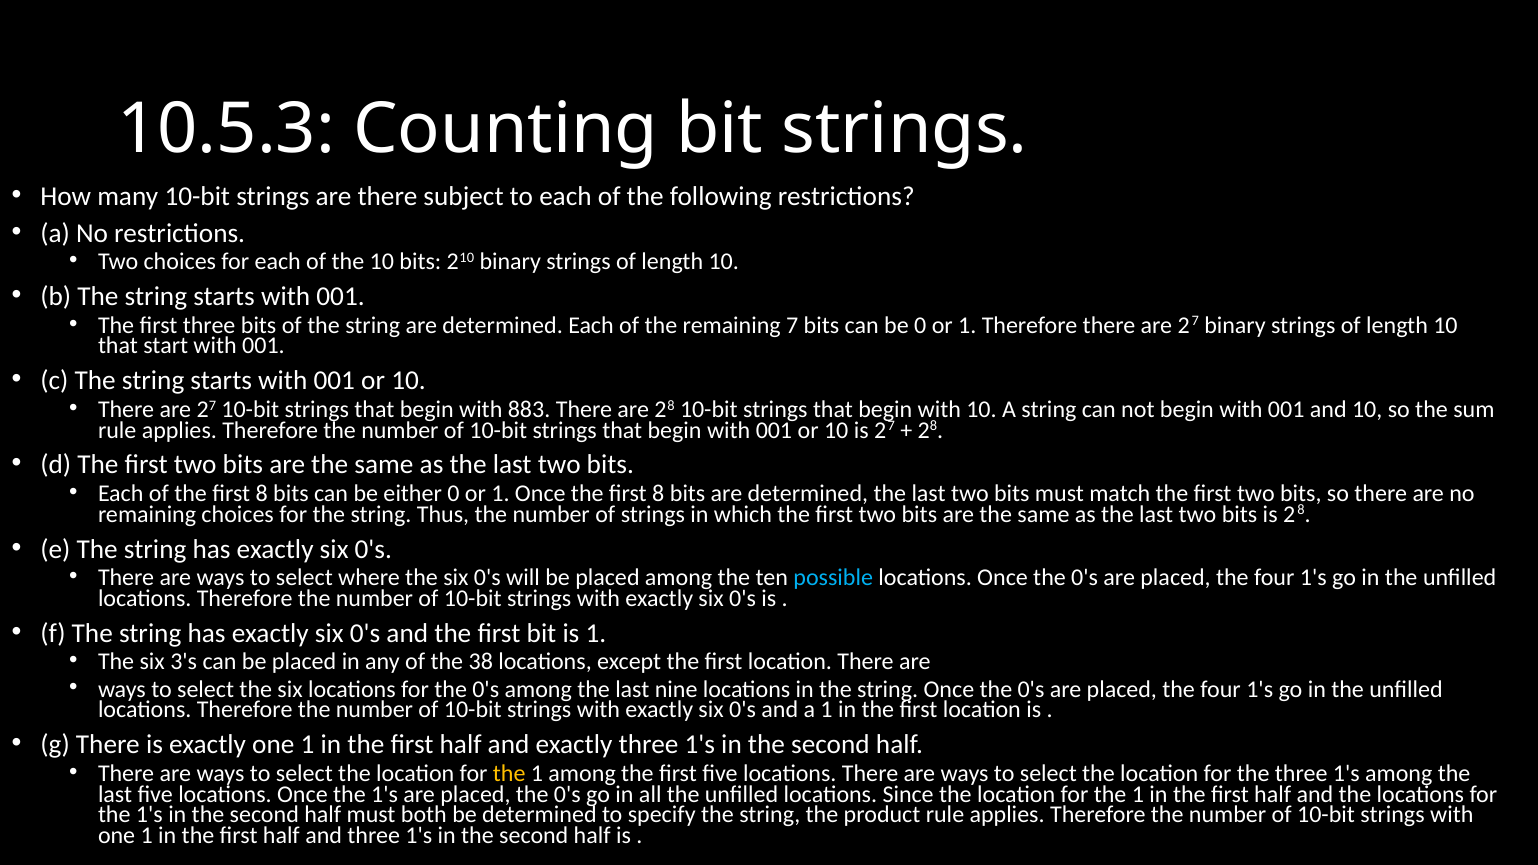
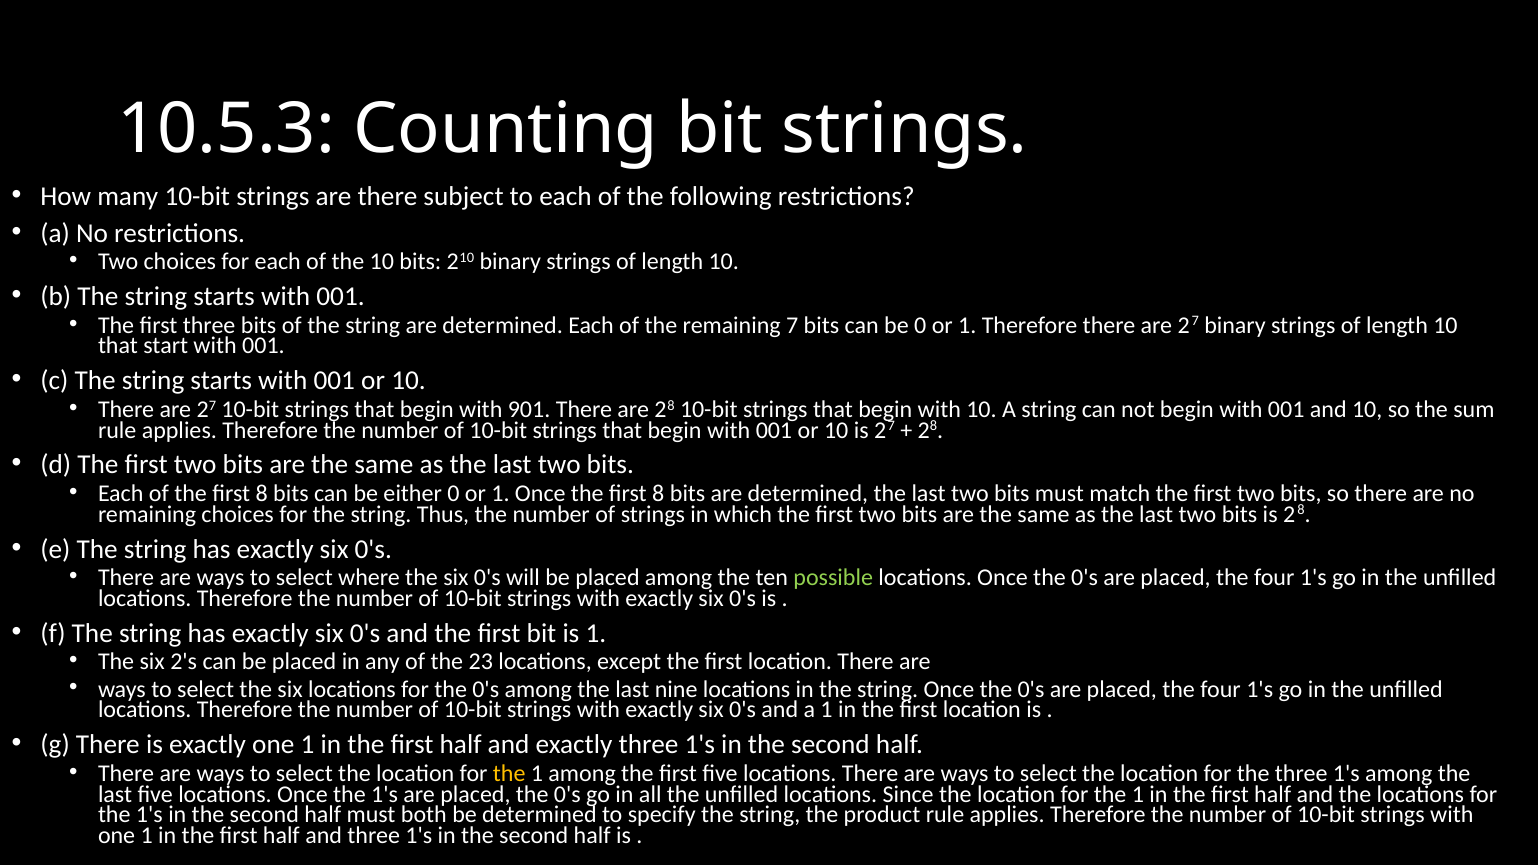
883: 883 -> 901
possible colour: light blue -> light green
3's: 3's -> 2's
38: 38 -> 23
